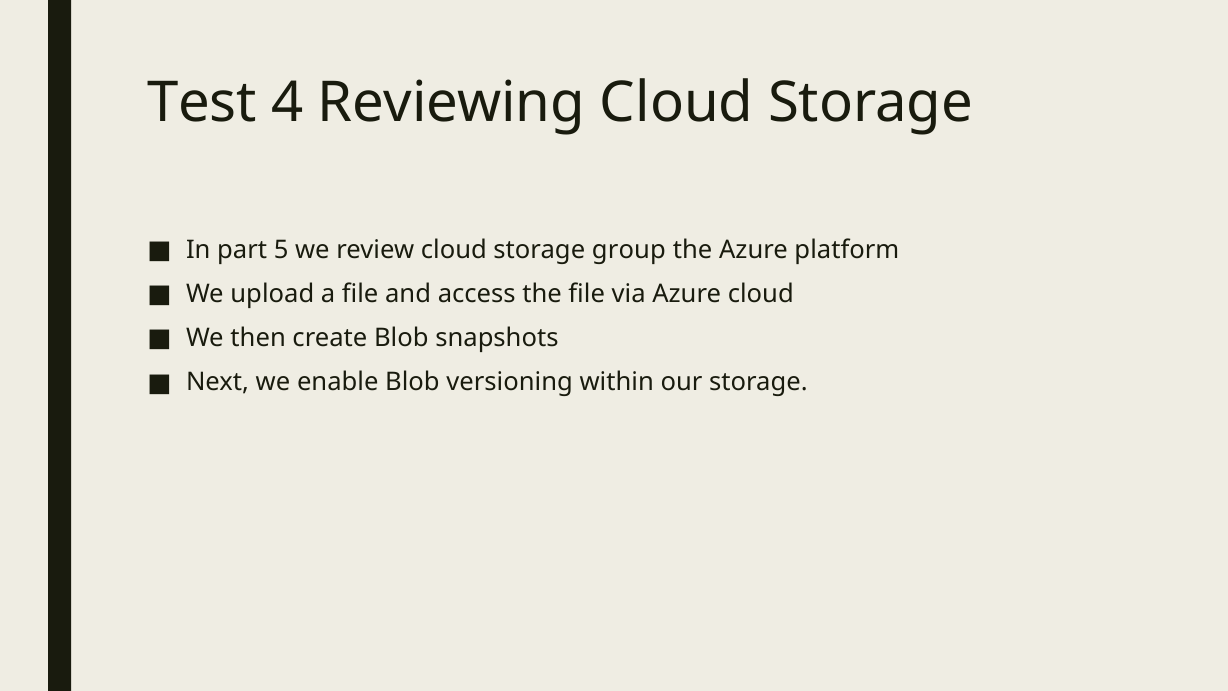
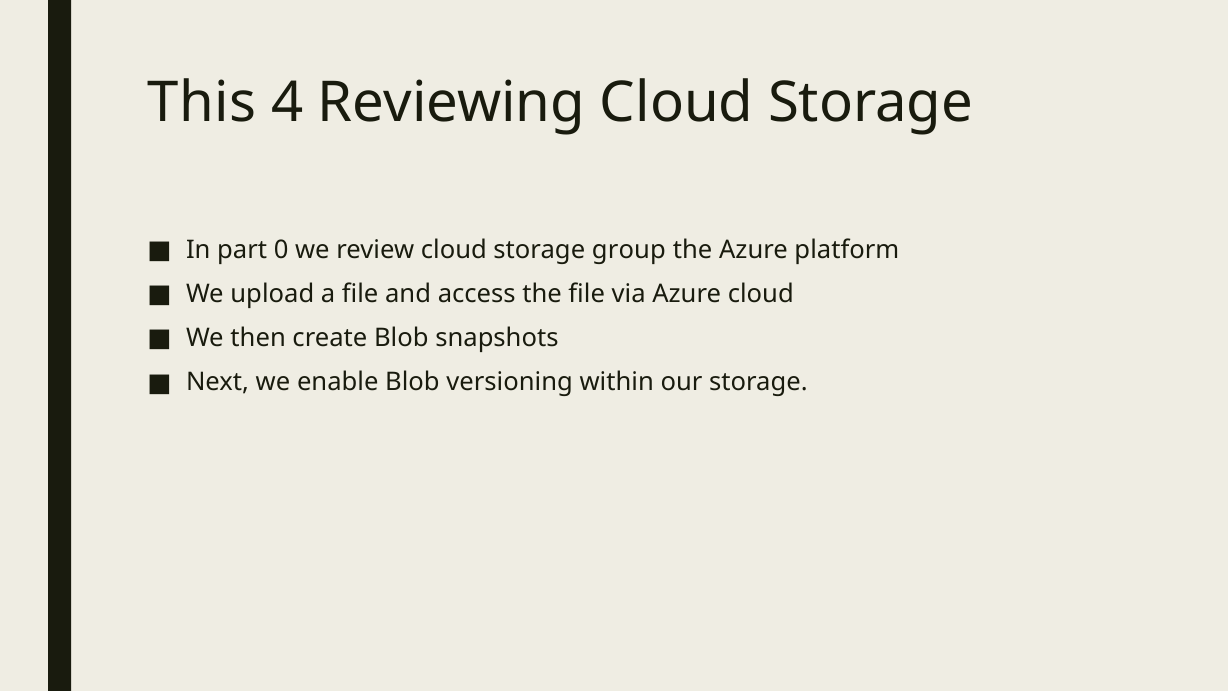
Test: Test -> This
5: 5 -> 0
